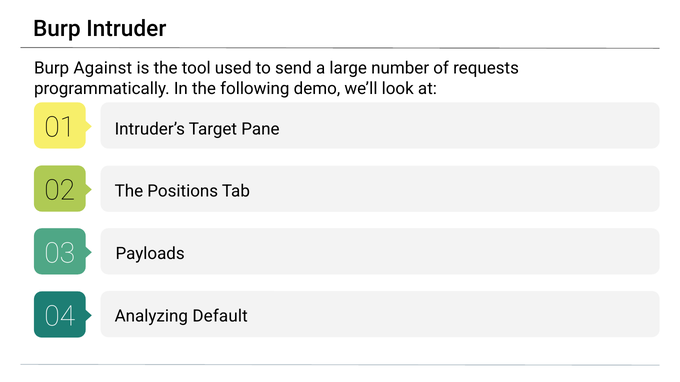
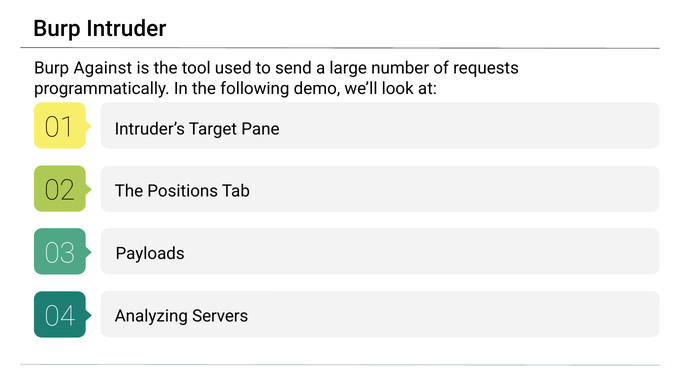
Default: Default -> Servers
